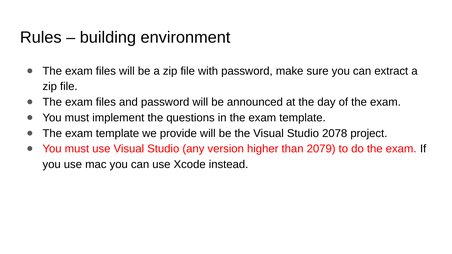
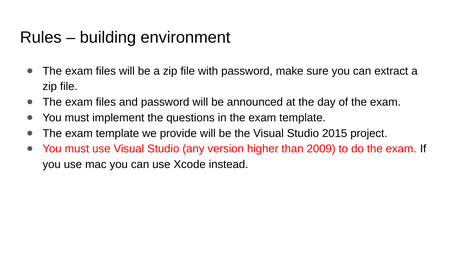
2078: 2078 -> 2015
2079: 2079 -> 2009
